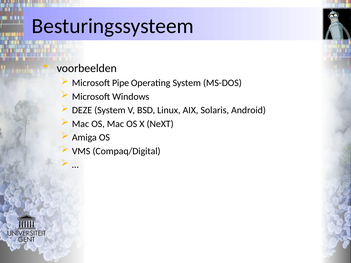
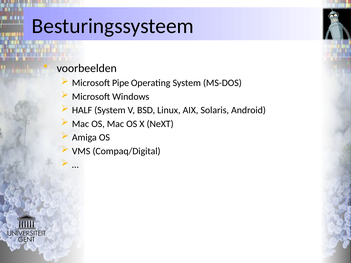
DEZE: DEZE -> HALF
